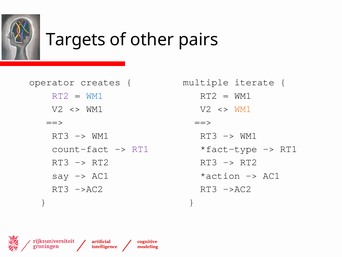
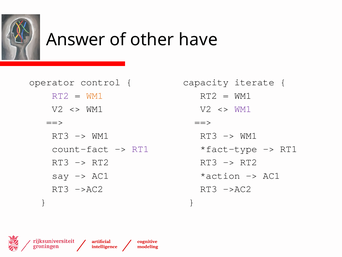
Targets: Targets -> Answer
pairs: pairs -> have
creates: creates -> control
multiple: multiple -> capacity
WM1 at (95, 95) colour: blue -> orange
WM1 at (243, 109) colour: orange -> purple
